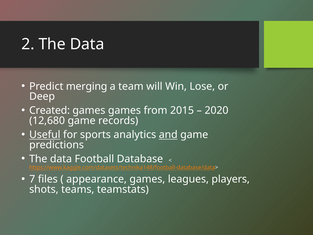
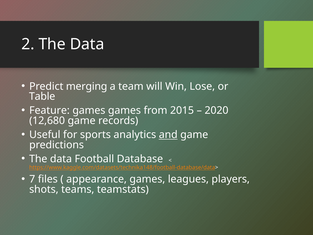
Deep: Deep -> Table
Created: Created -> Feature
Useful underline: present -> none
